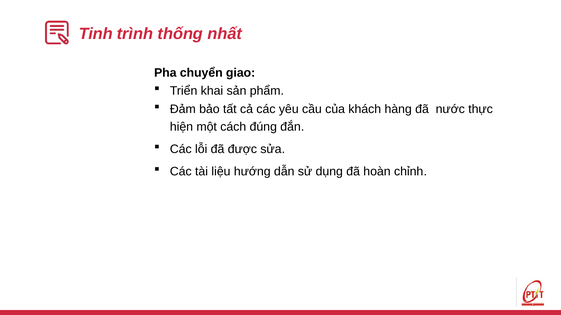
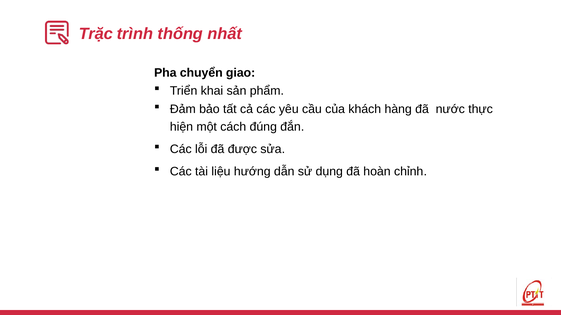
Tinh: Tinh -> Trặc
